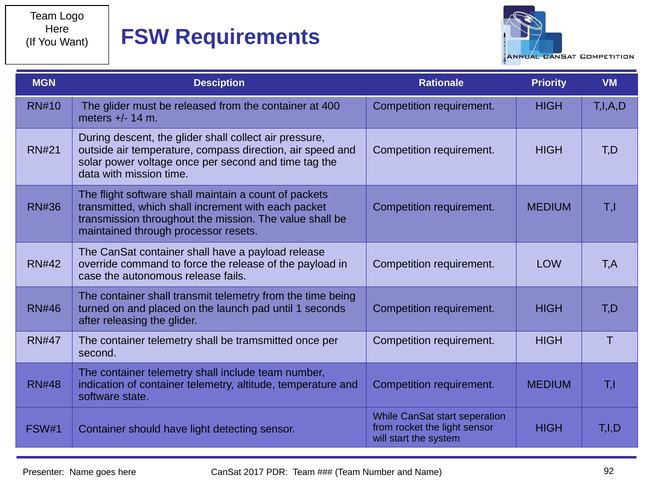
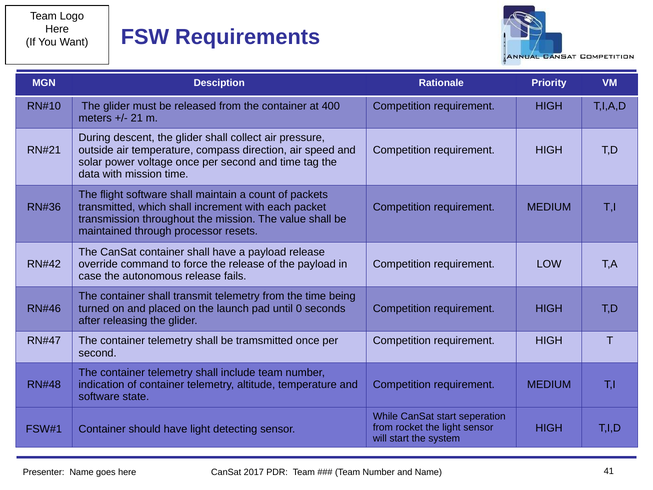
14: 14 -> 21
1: 1 -> 0
92: 92 -> 41
